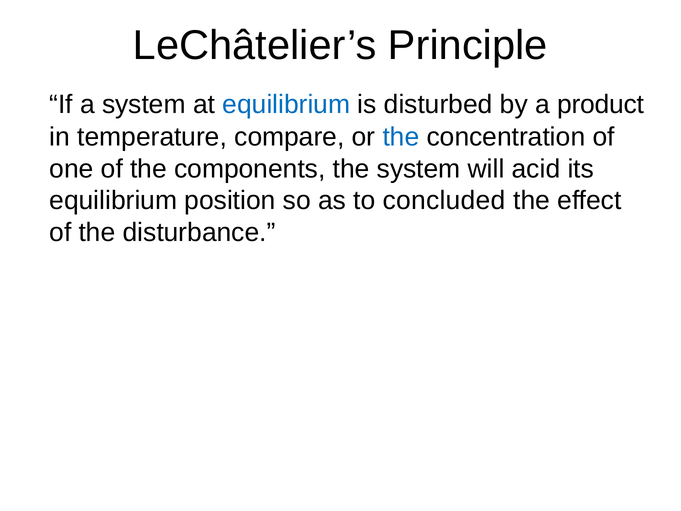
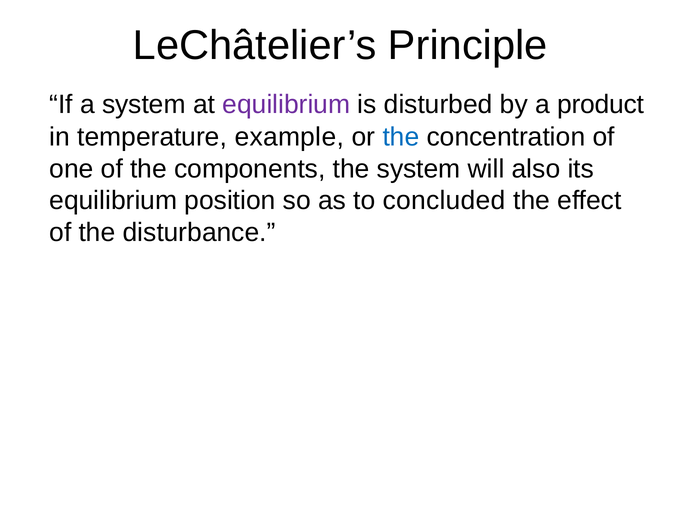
equilibrium at (286, 104) colour: blue -> purple
compare: compare -> example
acid: acid -> also
